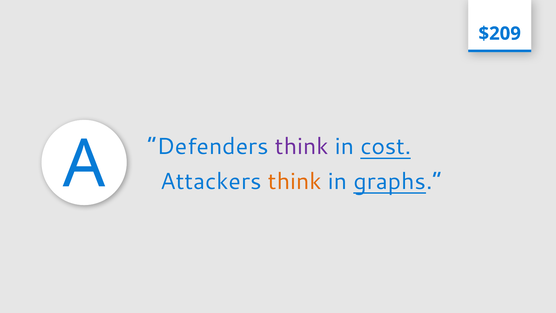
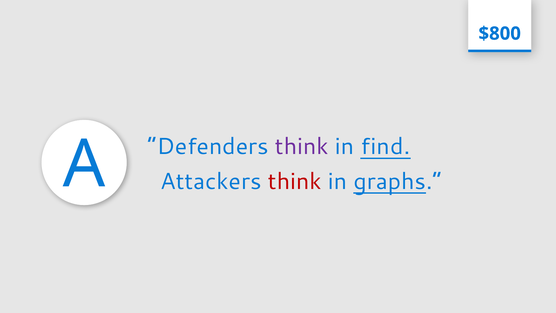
$209: $209 -> $800
cost: cost -> find
think at (295, 181) colour: orange -> red
